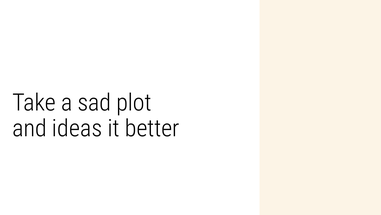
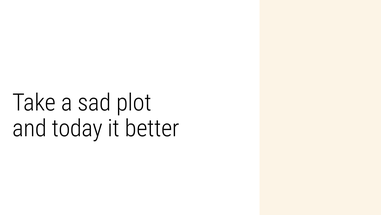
ideas: ideas -> today
